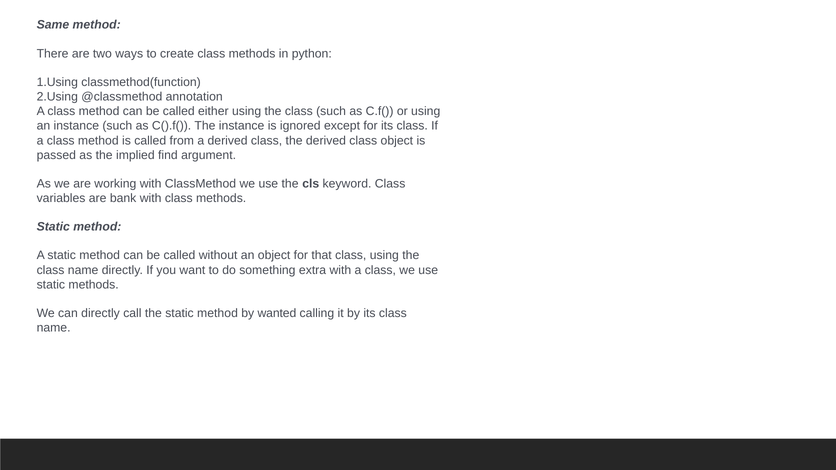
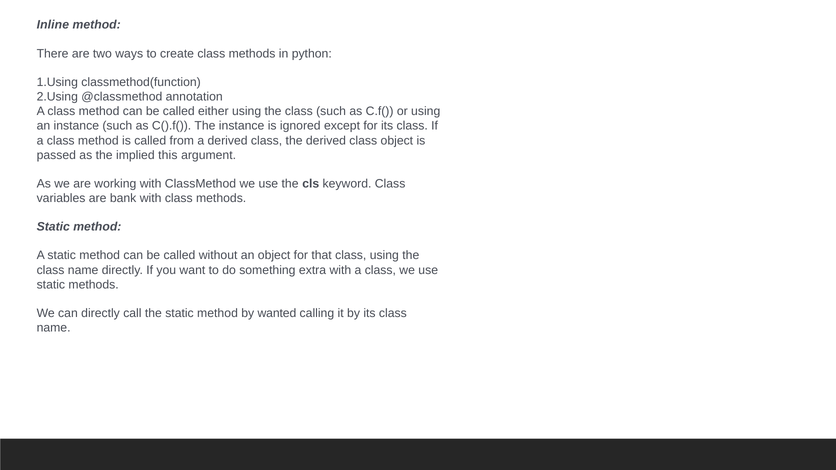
Same: Same -> Inline
find: find -> this
